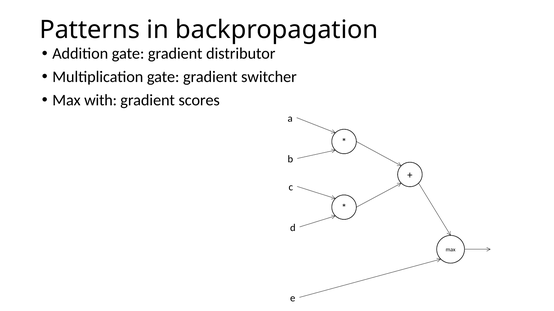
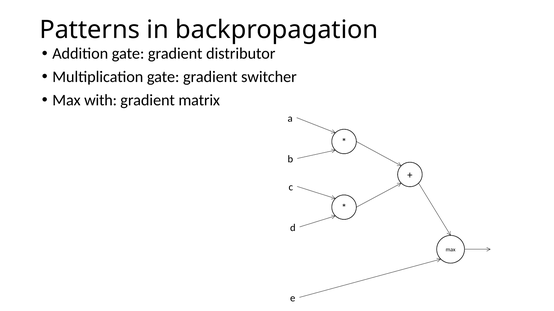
scores: scores -> matrix
